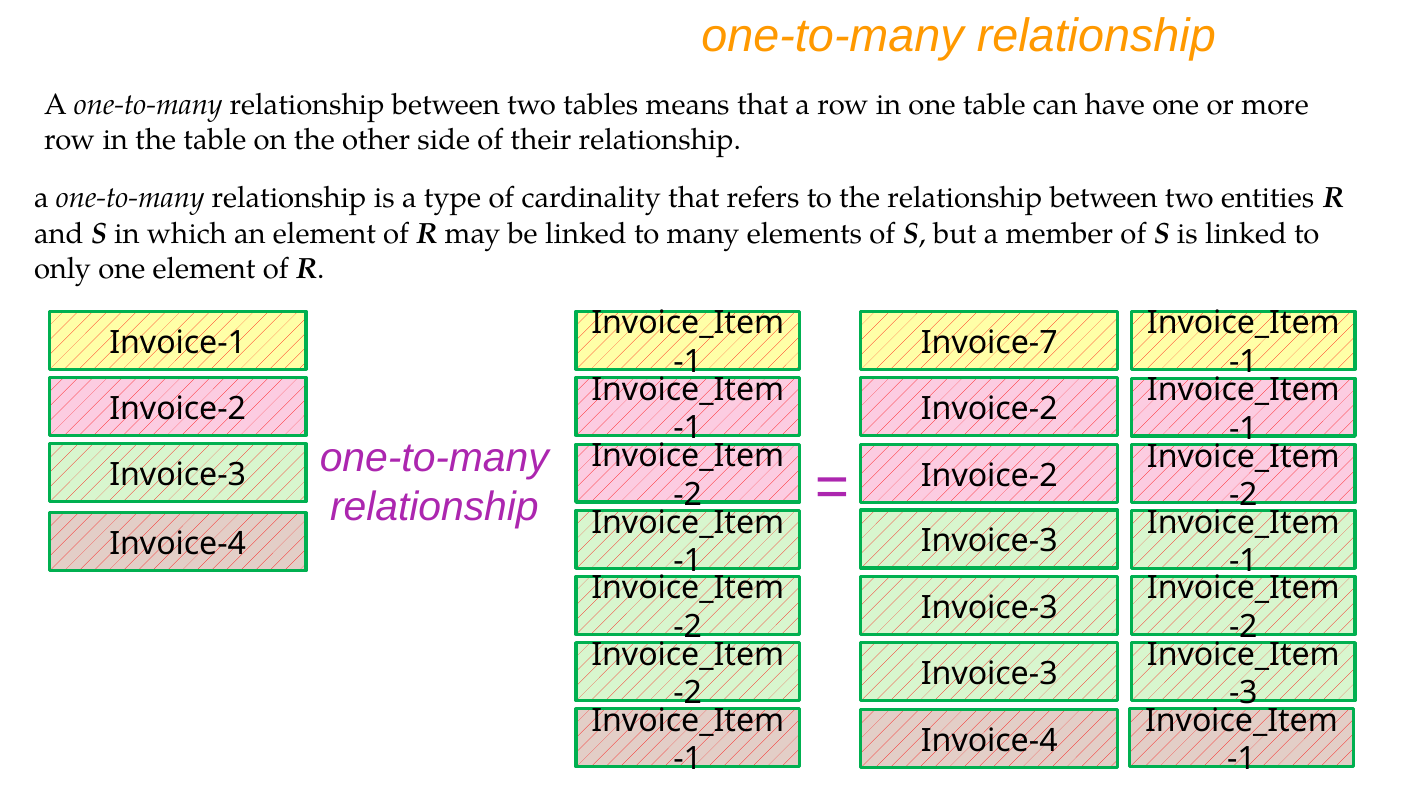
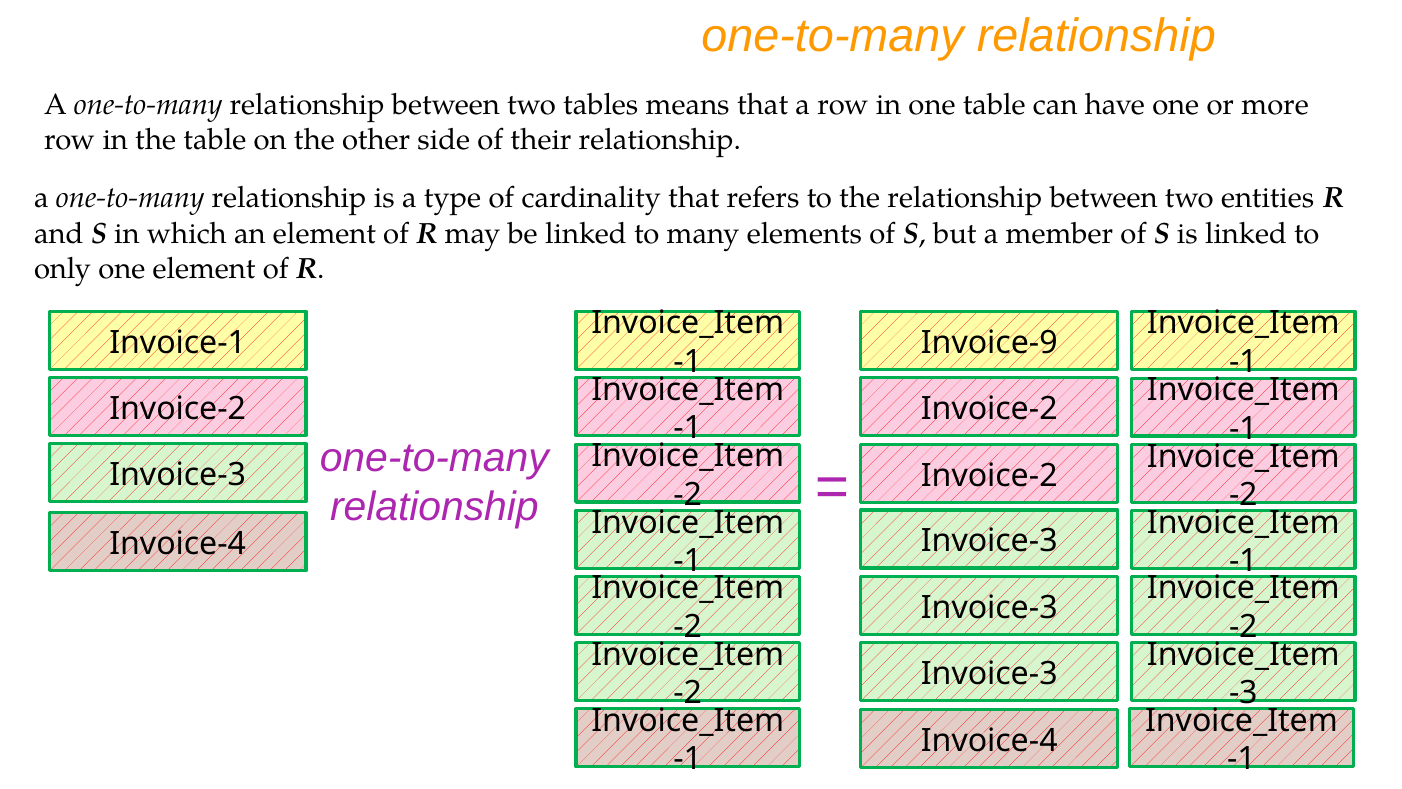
Invoice-7: Invoice-7 -> Invoice-9
